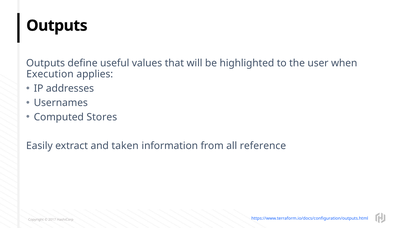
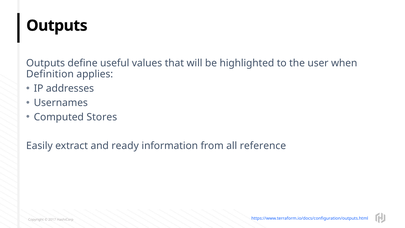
Execution: Execution -> Definition
taken: taken -> ready
